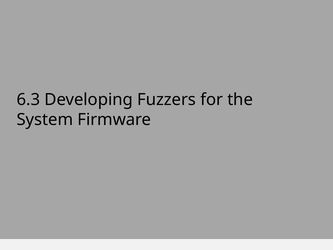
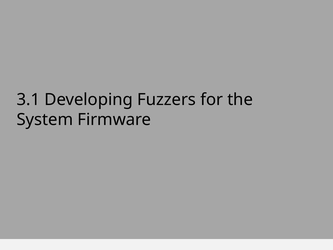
6.3: 6.3 -> 3.1
